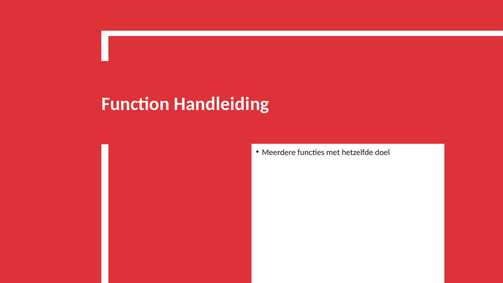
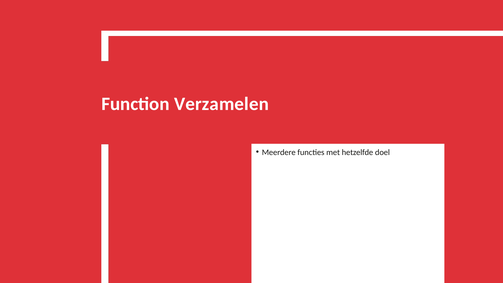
Handleiding: Handleiding -> Verzamelen
